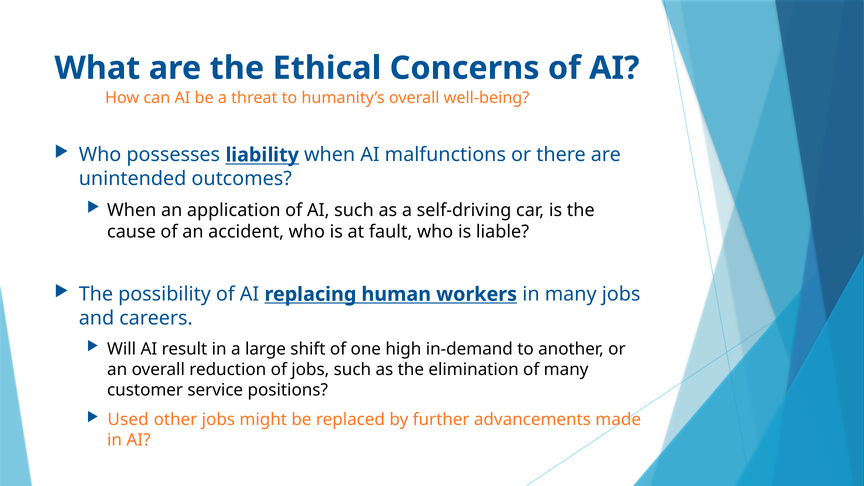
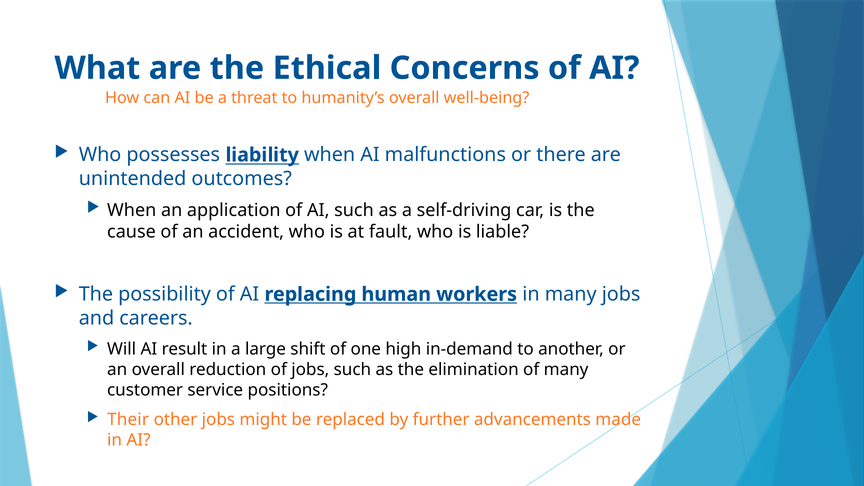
Used: Used -> Their
